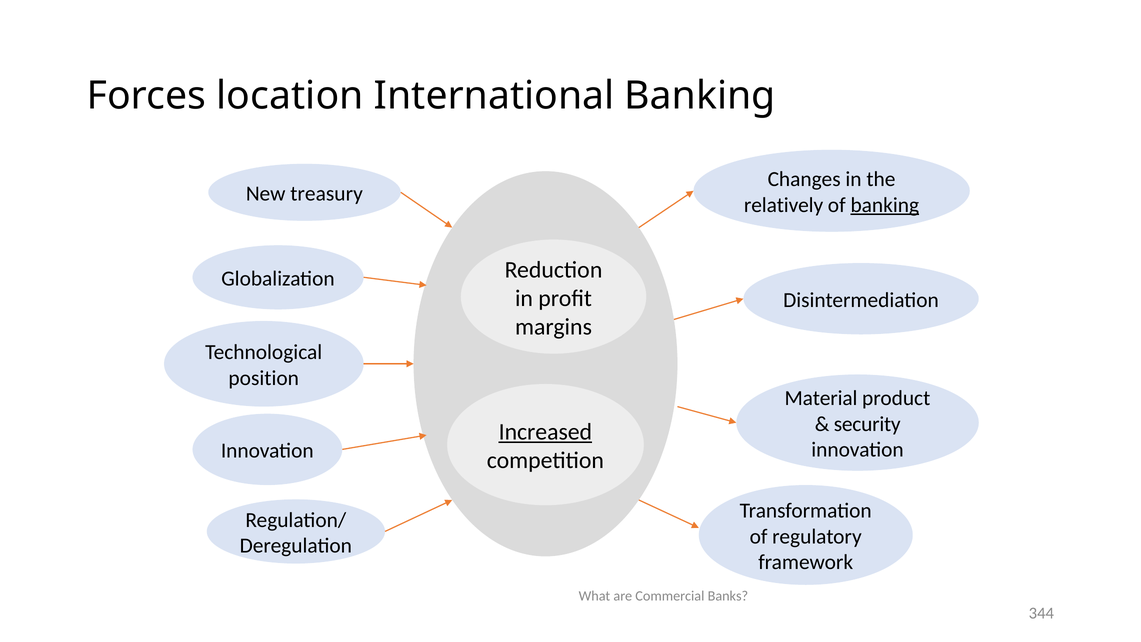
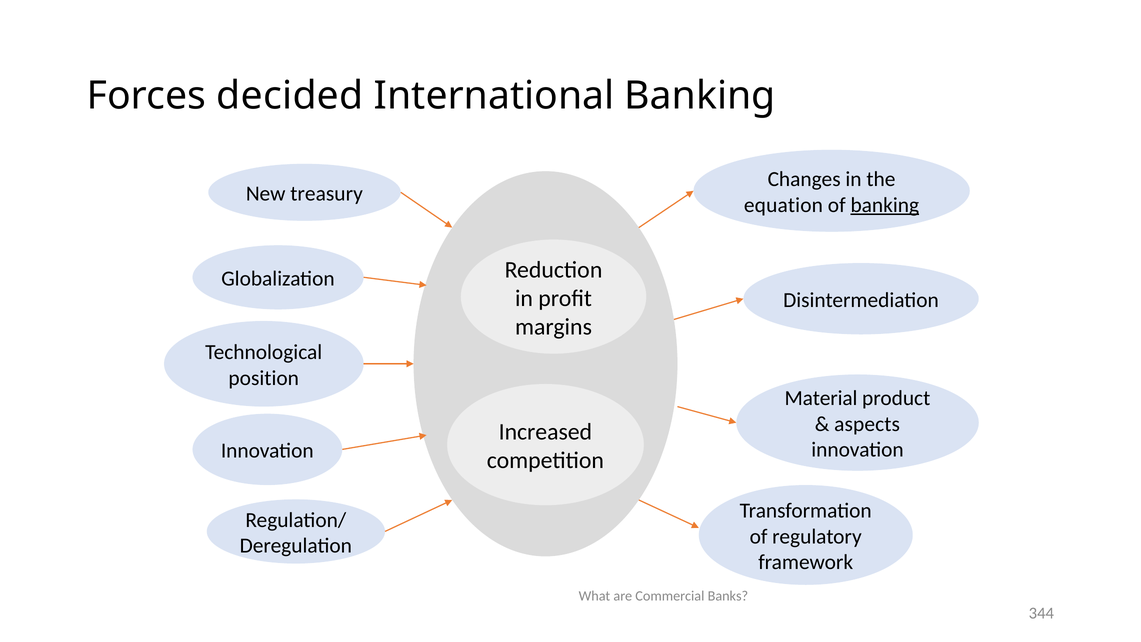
location: location -> decided
relatively: relatively -> equation
security: security -> aspects
Increased underline: present -> none
